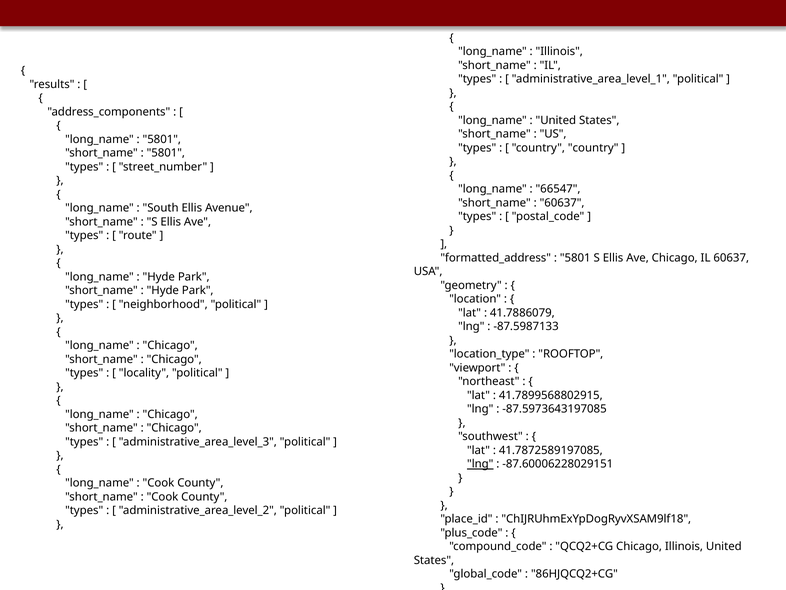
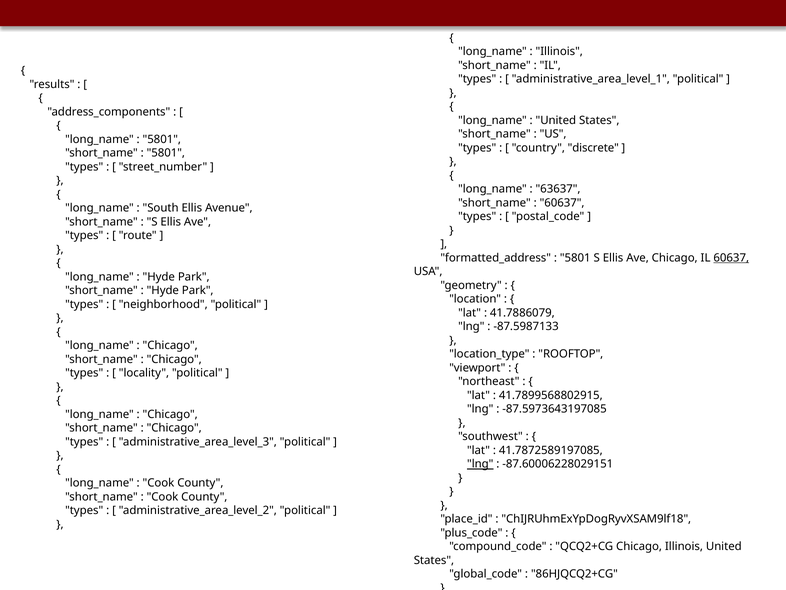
country country: country -> discrete
66547: 66547 -> 63637
60637 at (731, 258) underline: none -> present
